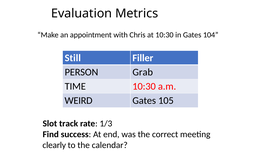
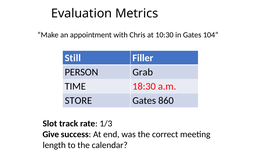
TIME 10:30: 10:30 -> 18:30
WEIRD: WEIRD -> STORE
105: 105 -> 860
Find: Find -> Give
clearly: clearly -> length
